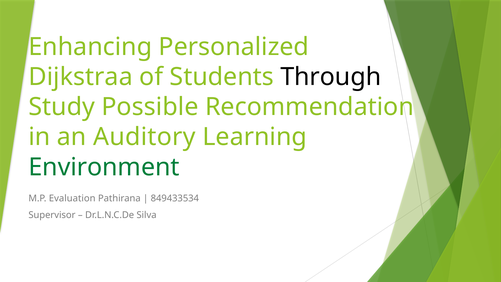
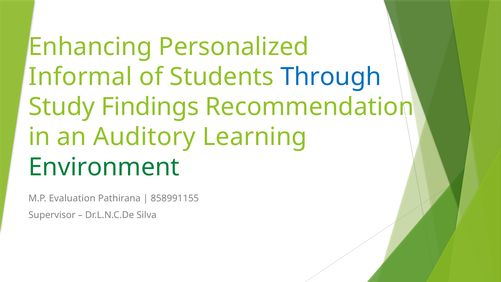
Dijkstraa: Dijkstraa -> Informal
Through colour: black -> blue
Possible: Possible -> Findings
849433534: 849433534 -> 858991155
